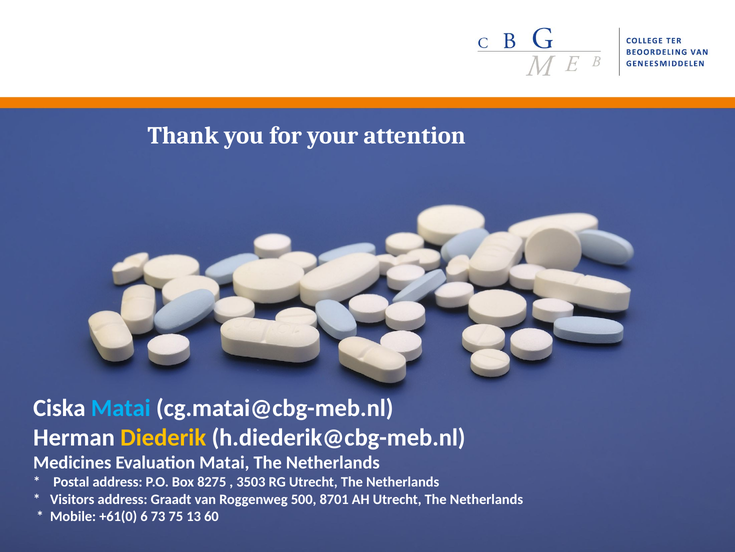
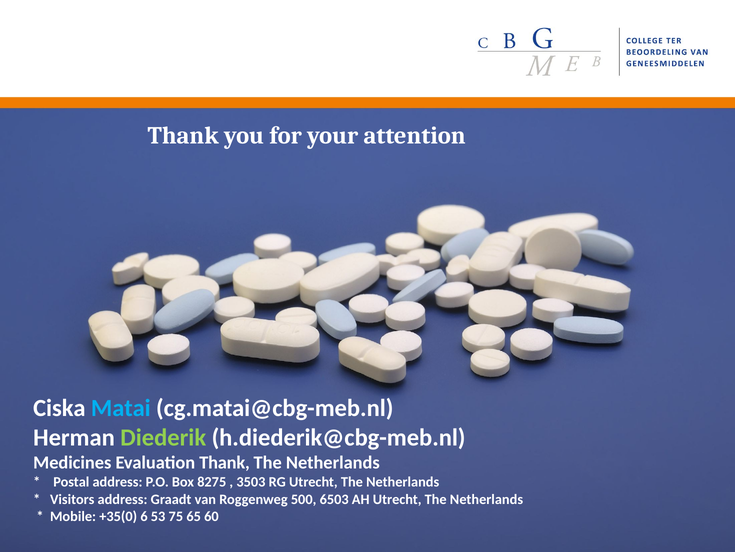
Diederik colour: yellow -> light green
Evaluation Matai: Matai -> Thank
8701: 8701 -> 6503
+61(0: +61(0 -> +35(0
73: 73 -> 53
13: 13 -> 65
